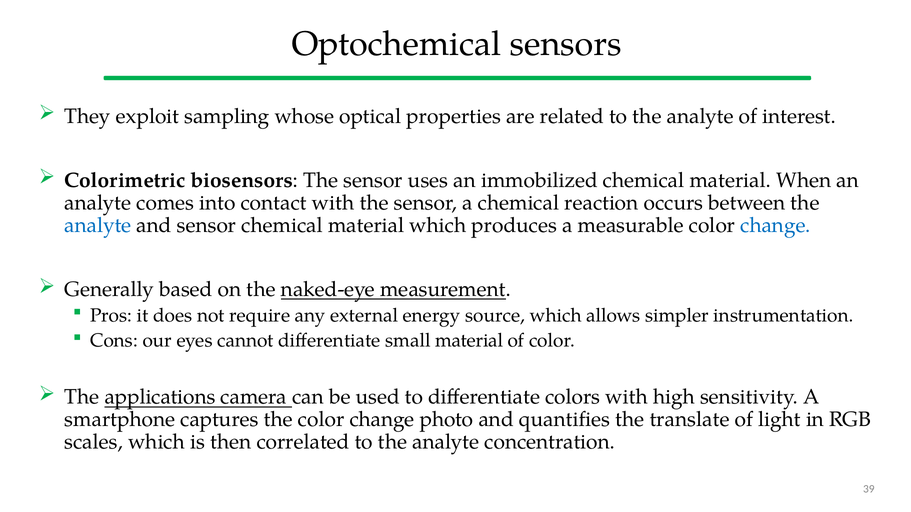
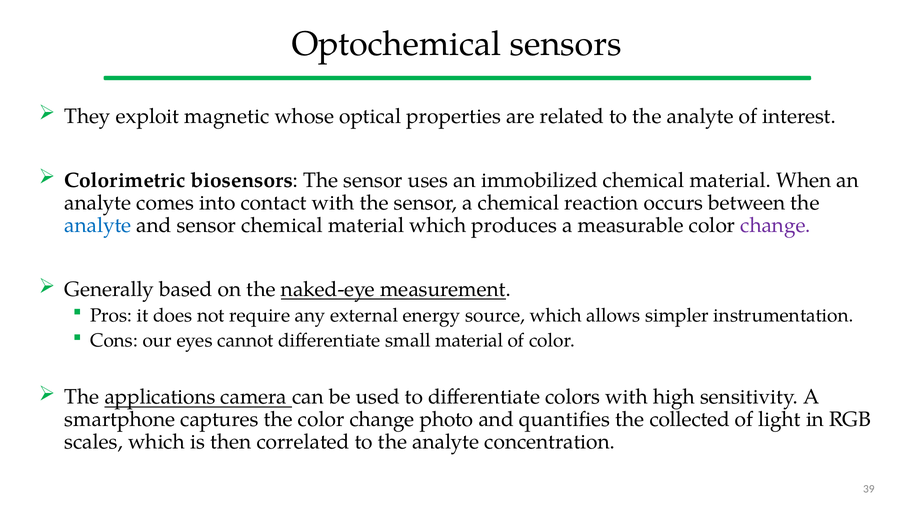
sampling: sampling -> magnetic
change at (776, 225) colour: blue -> purple
translate: translate -> collected
